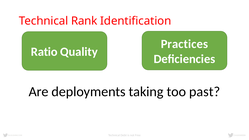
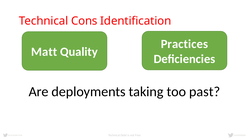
Rank: Rank -> Cons
Ratio: Ratio -> Matt
